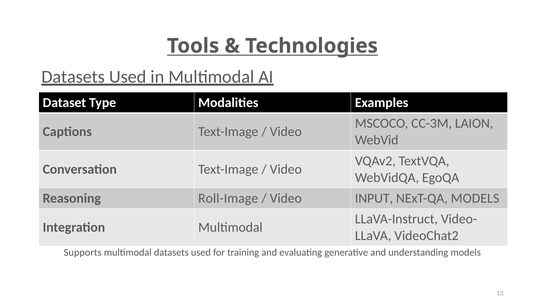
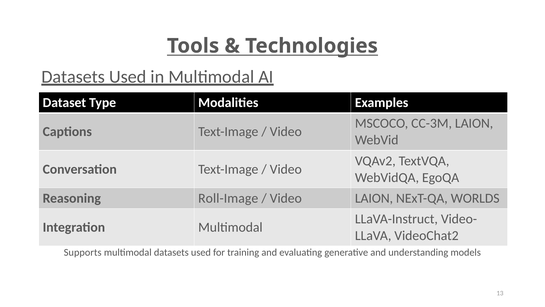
Video INPUT: INPUT -> LAION
NExT-QA MODELS: MODELS -> WORLDS
